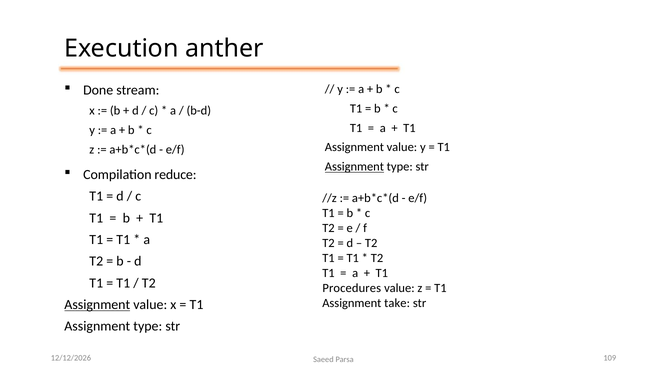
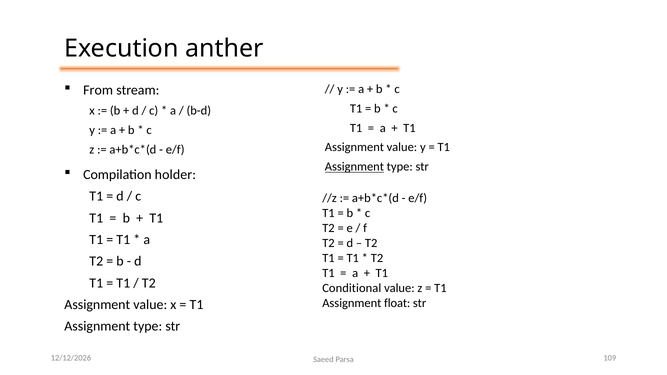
Done: Done -> From
reduce: reduce -> holder
Procedures: Procedures -> Conditional
take: take -> float
Assignment at (97, 305) underline: present -> none
